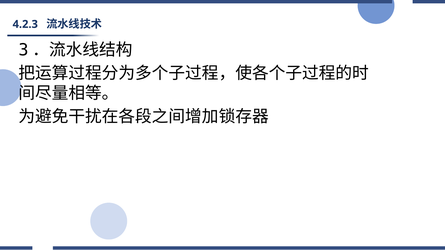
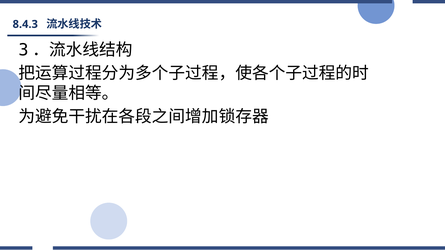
4.2.3: 4.2.3 -> 8.4.3
